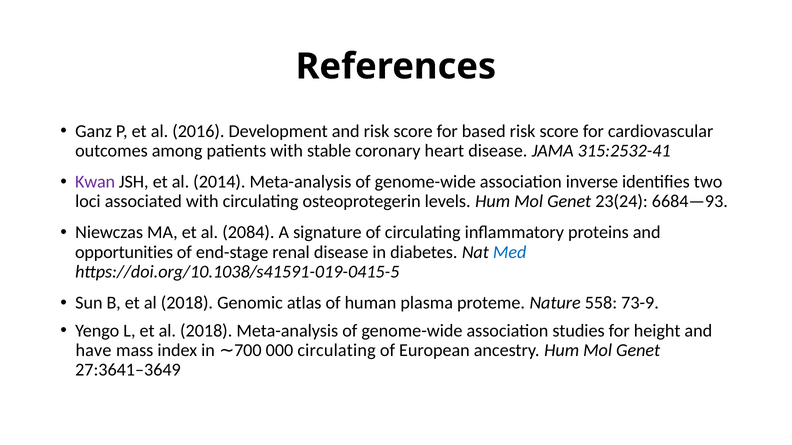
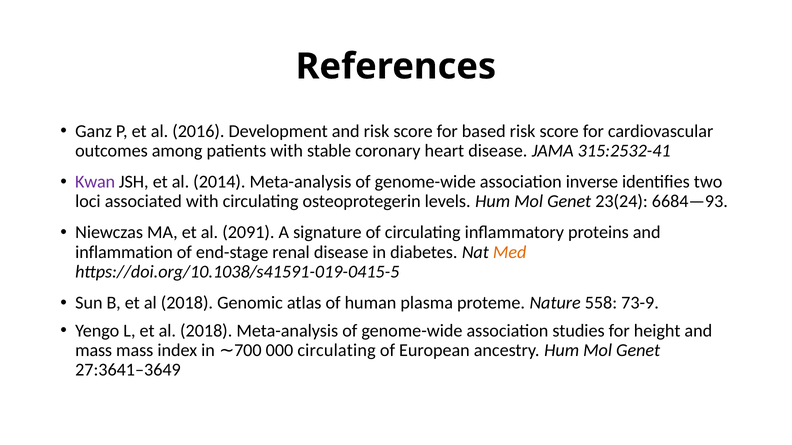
2084: 2084 -> 2091
opportunities: opportunities -> inflammation
Med colour: blue -> orange
have at (93, 351): have -> mass
